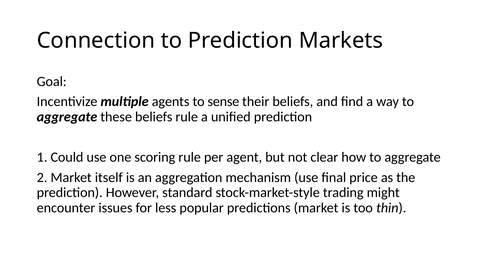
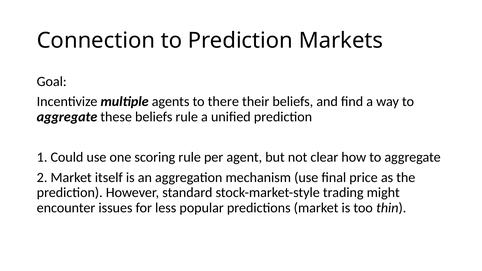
sense: sense -> there
